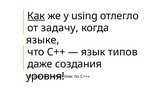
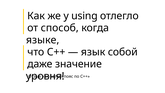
Как underline: present -> none
задачу: задачу -> способ
типов: типов -> собой
создания: создания -> значение
